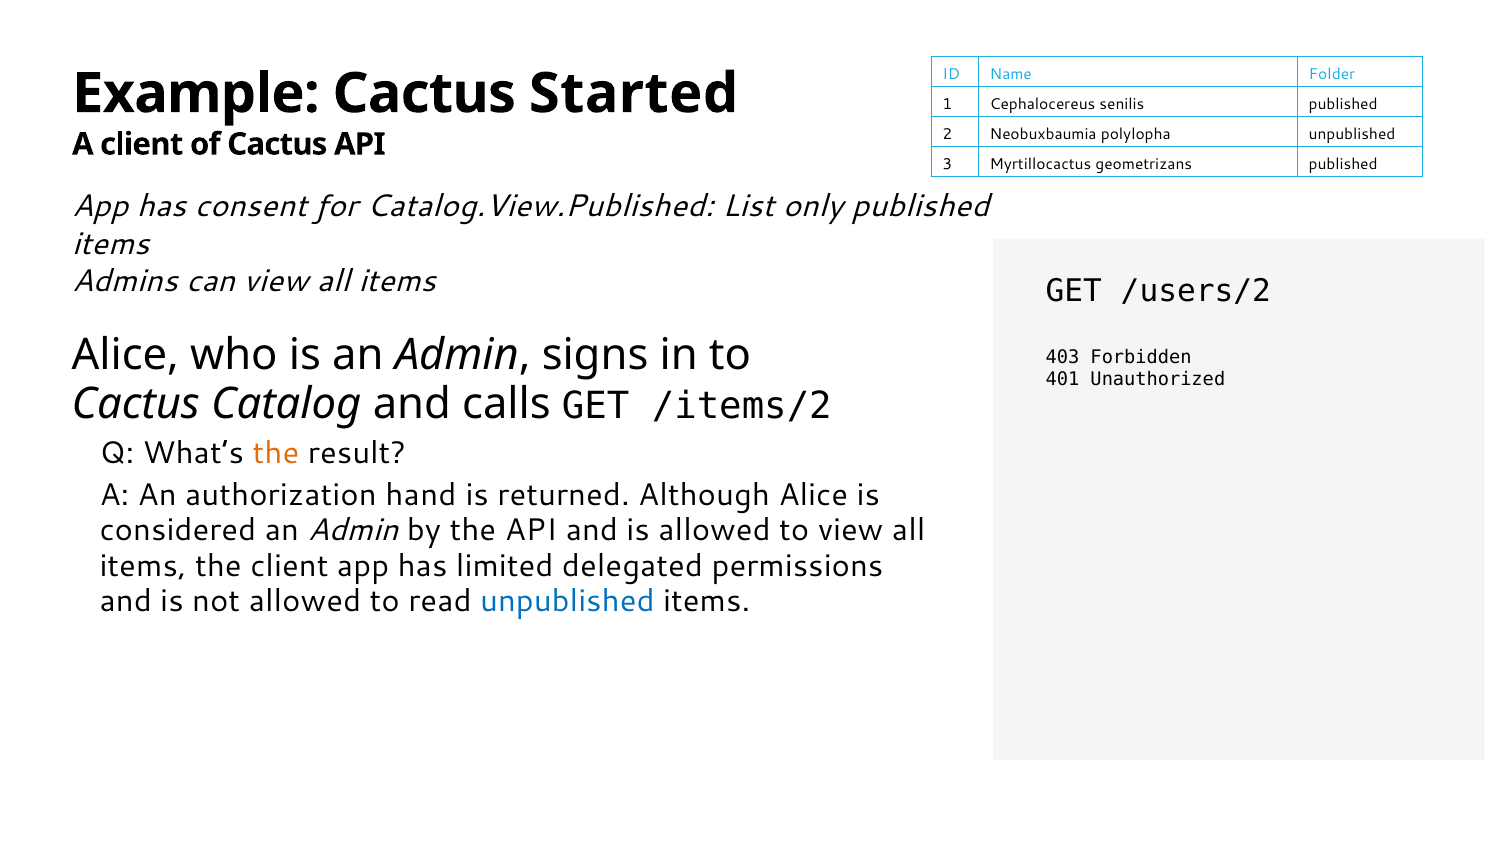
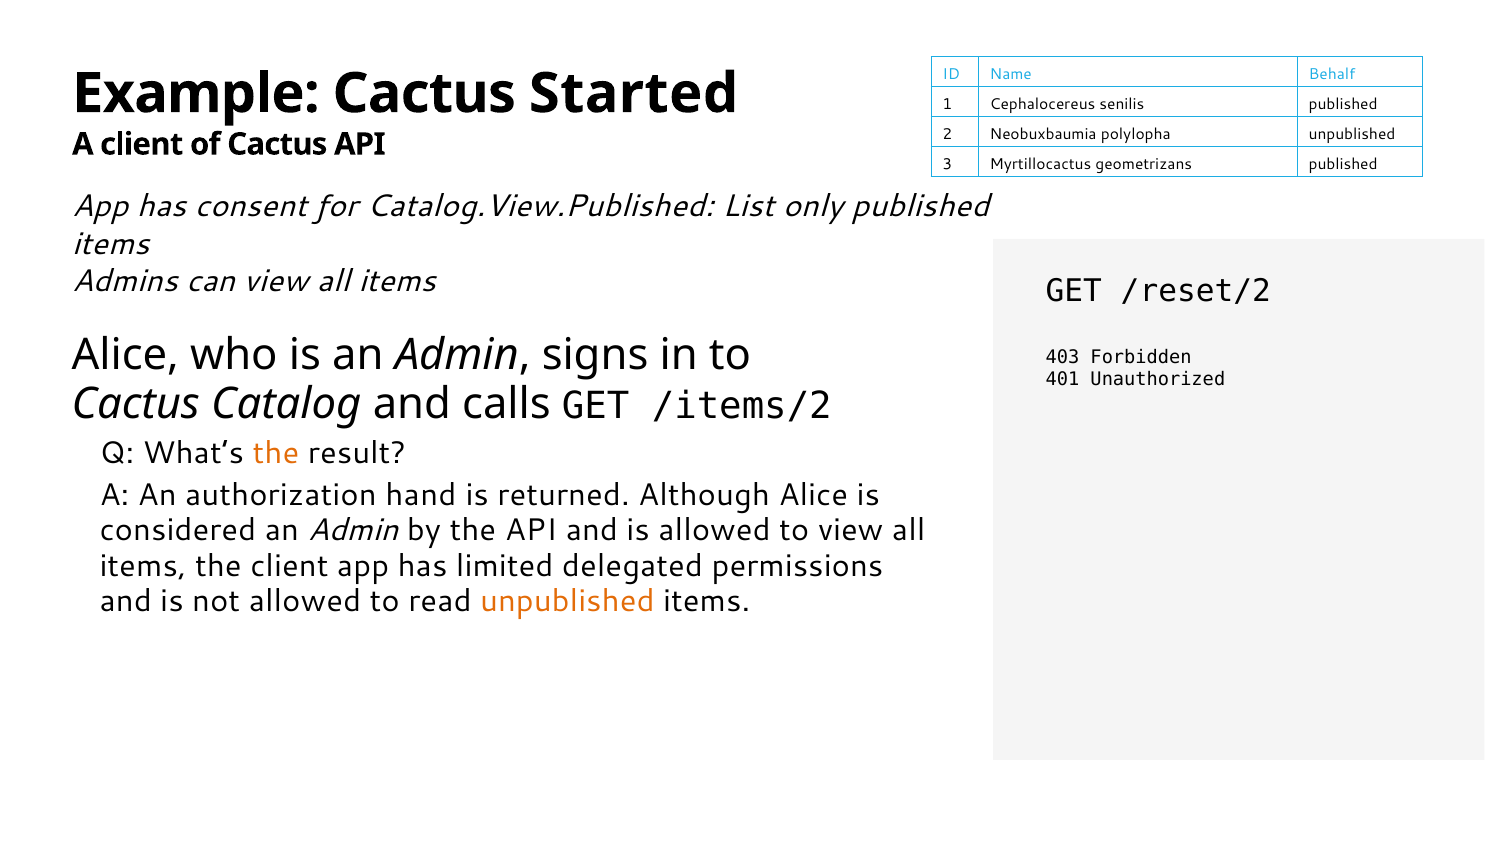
Folder: Folder -> Behalf
/users/2: /users/2 -> /reset/2
unpublished at (567, 601) colour: blue -> orange
